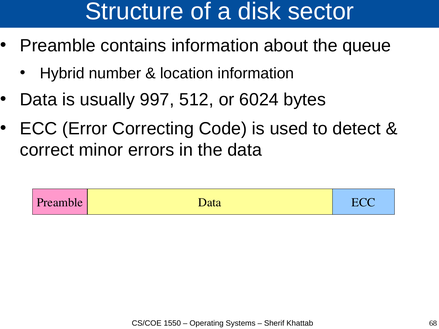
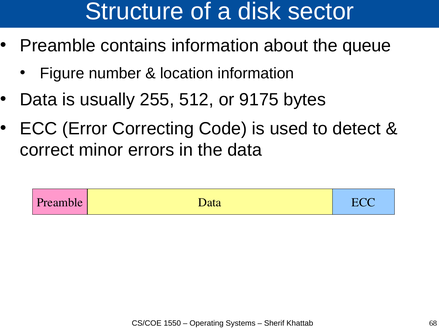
Hybrid: Hybrid -> Figure
997: 997 -> 255
6024: 6024 -> 9175
